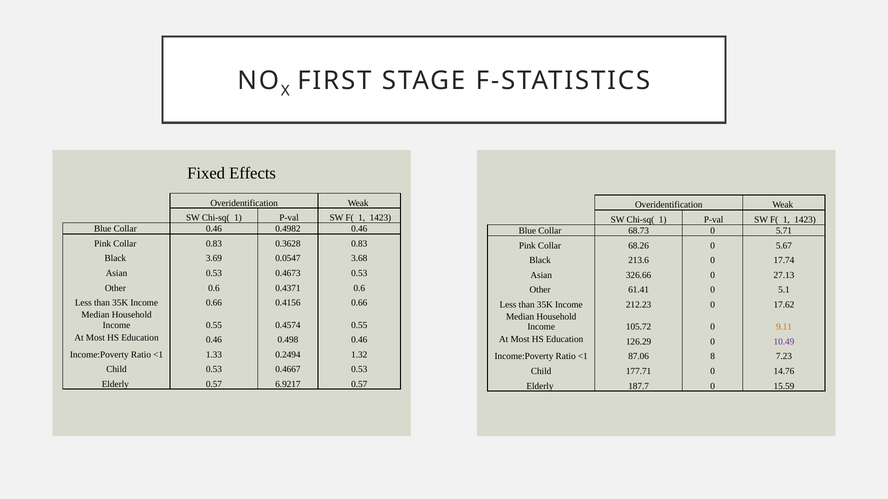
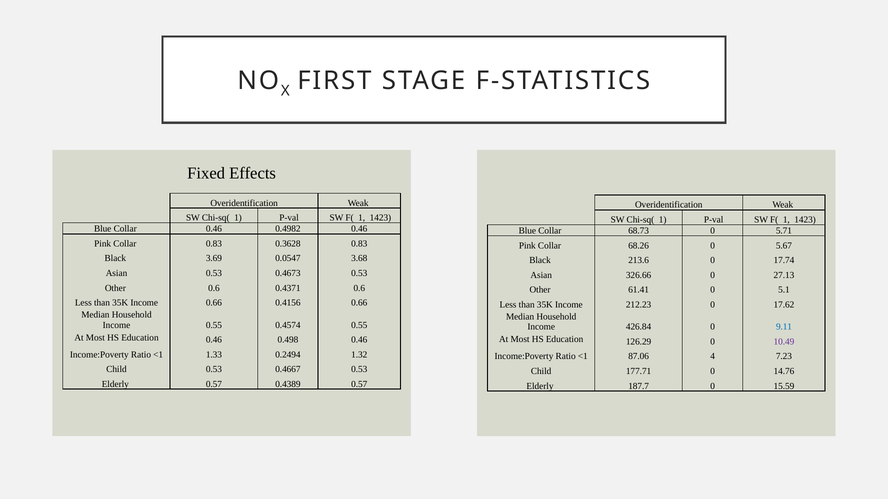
105.72: 105.72 -> 426.84
9.11 colour: orange -> blue
8: 8 -> 4
6.9217: 6.9217 -> 0.4389
